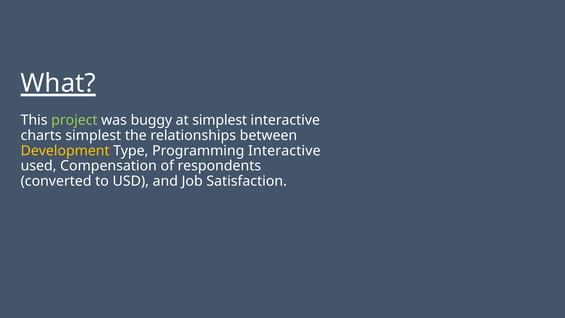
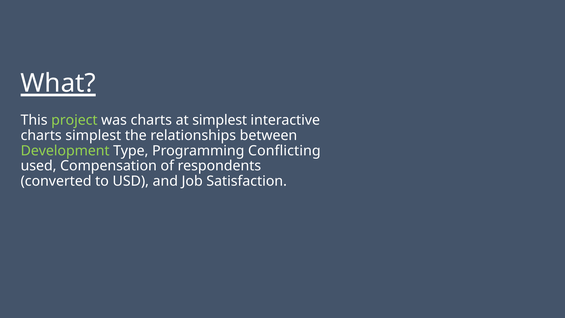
was buggy: buggy -> charts
Development colour: yellow -> light green
Programming Interactive: Interactive -> Conflicting
